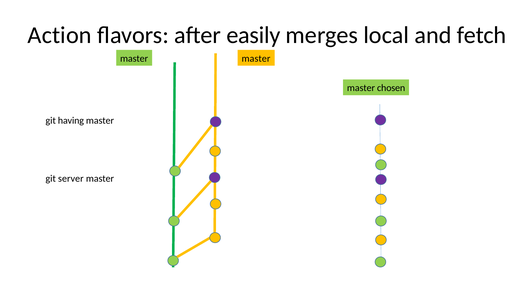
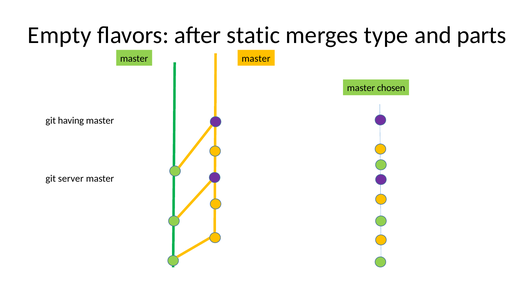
Action: Action -> Empty
easily: easily -> static
local: local -> type
fetch: fetch -> parts
